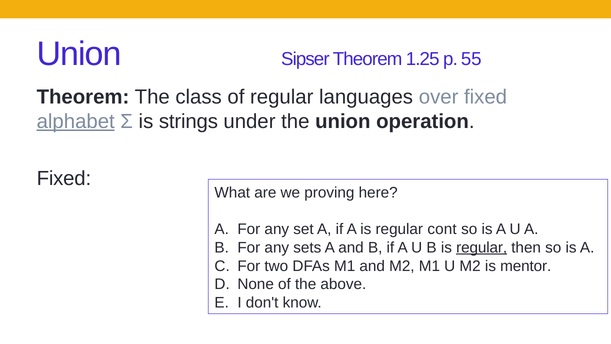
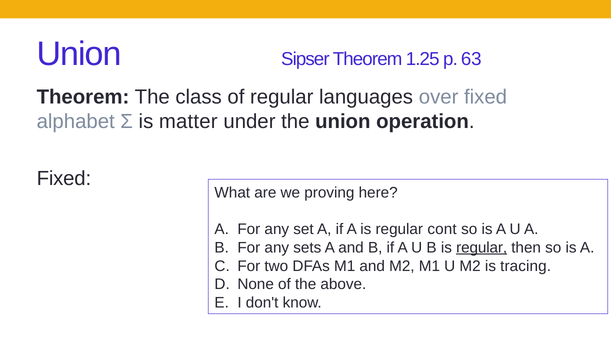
55: 55 -> 63
alphabet underline: present -> none
strings: strings -> matter
mentor: mentor -> tracing
